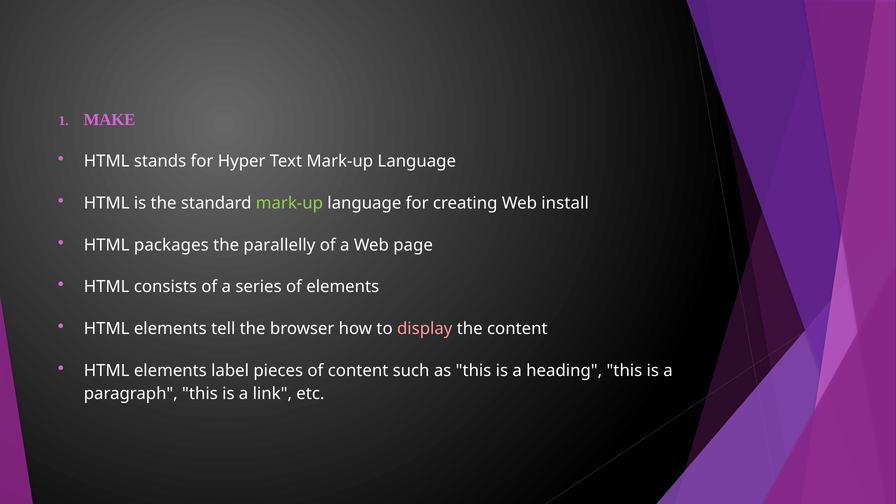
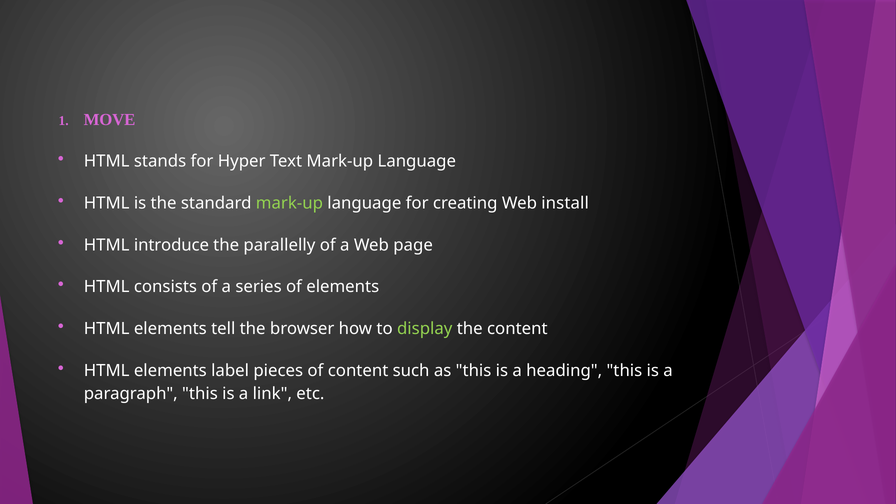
MAKE: MAKE -> MOVE
packages: packages -> introduce
display colour: pink -> light green
